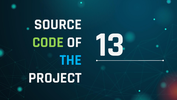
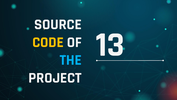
CODE colour: light green -> yellow
